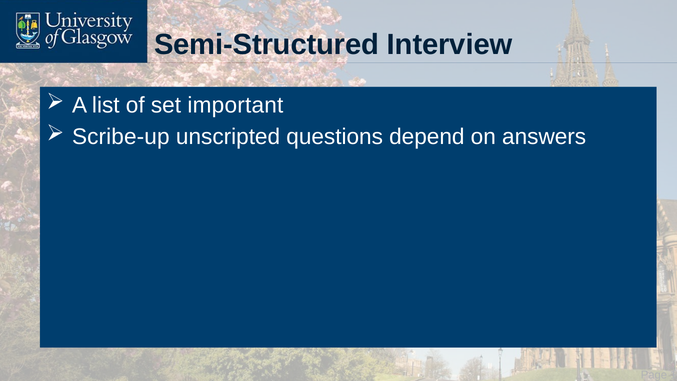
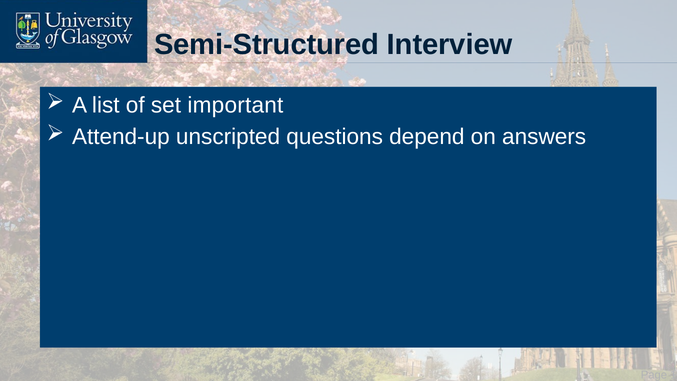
Scribe-up: Scribe-up -> Attend-up
